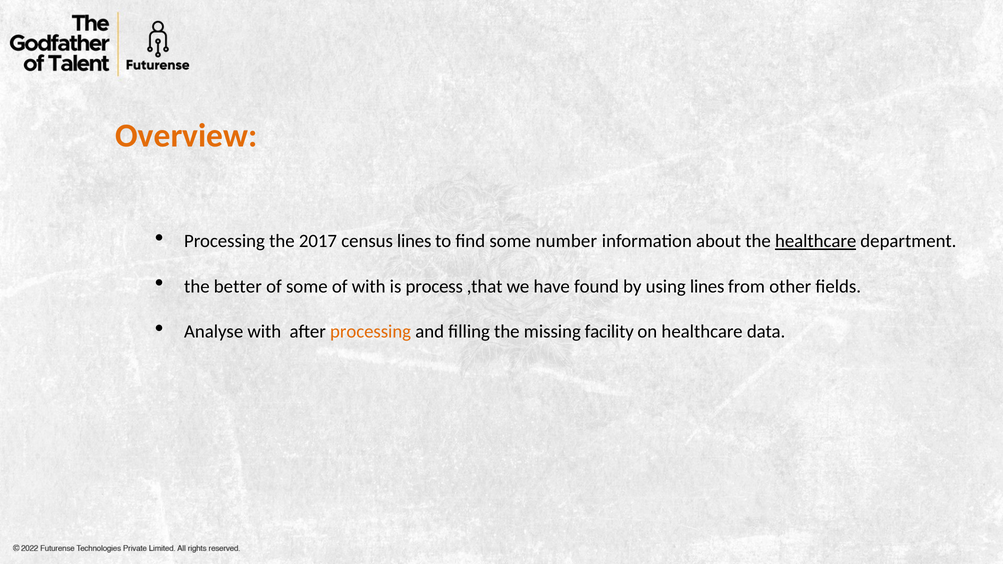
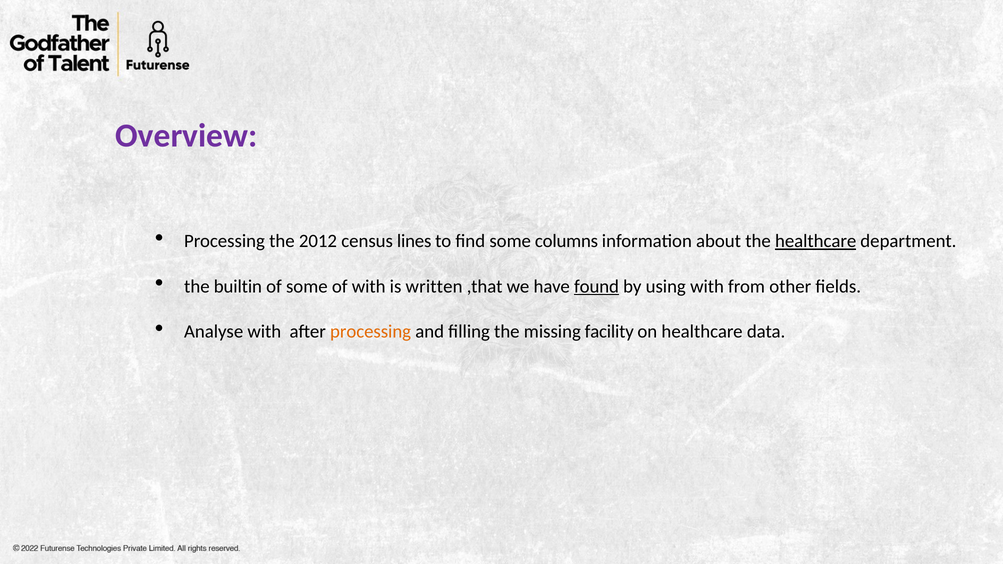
Overview colour: orange -> purple
2017: 2017 -> 2012
number: number -> columns
better: better -> builtin
process: process -> written
found underline: none -> present
using lines: lines -> with
